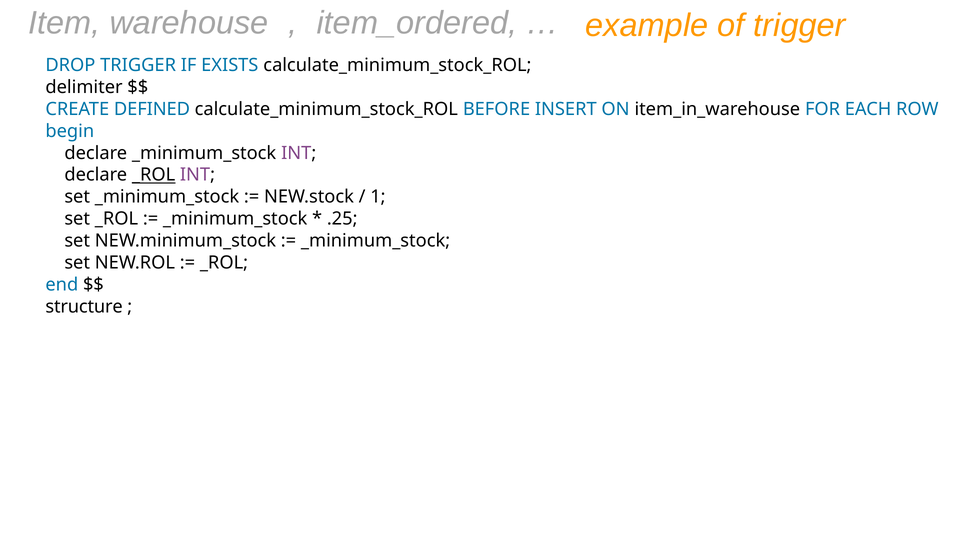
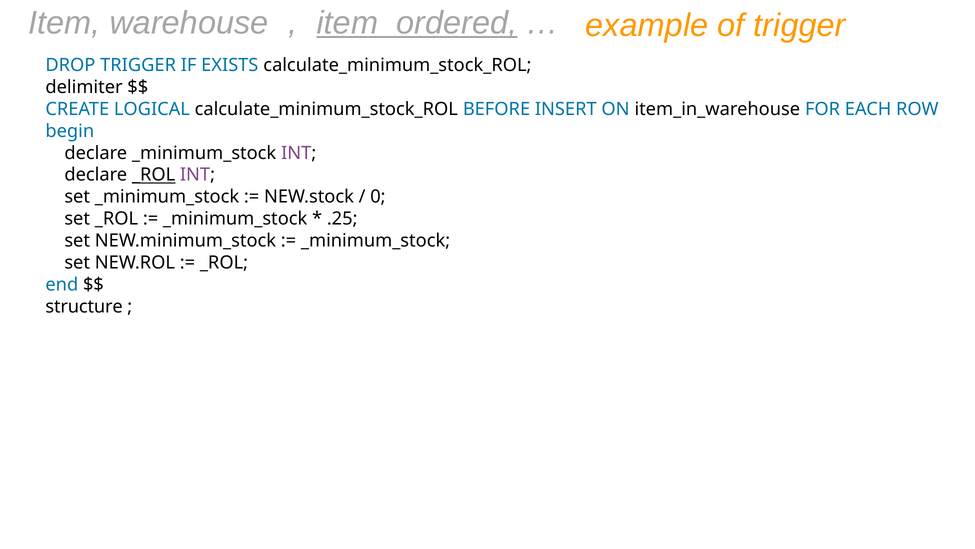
item_ordered underline: none -> present
DEFINED: DEFINED -> LOGICAL
1: 1 -> 0
